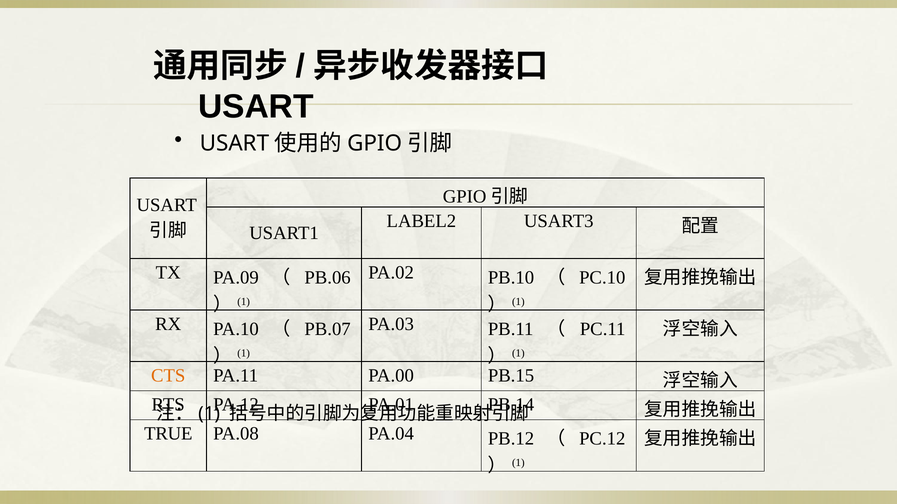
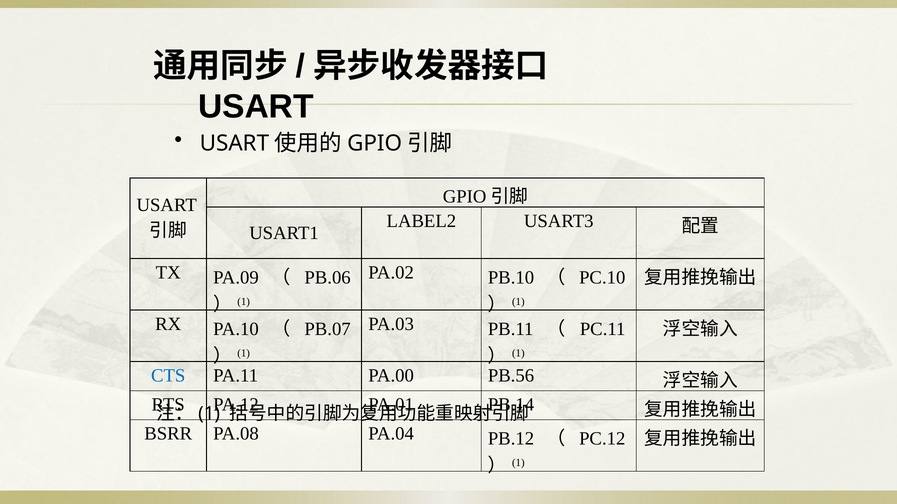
CTS colour: orange -> blue
PB.15: PB.15 -> PB.56
TRUE: TRUE -> BSRR
